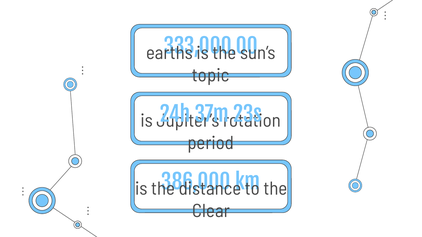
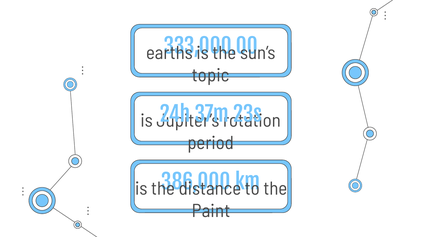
Clear: Clear -> Paint
